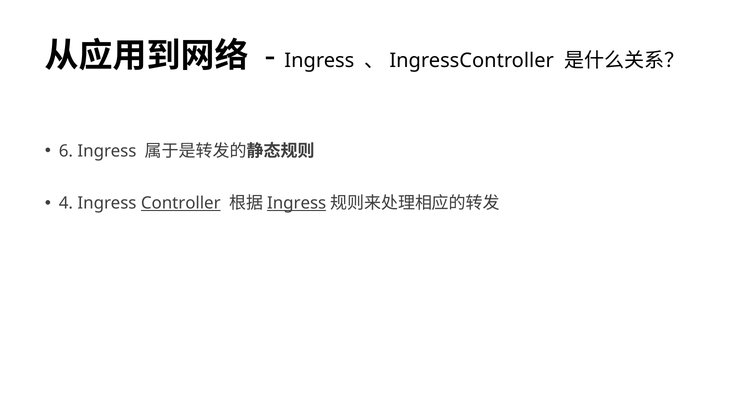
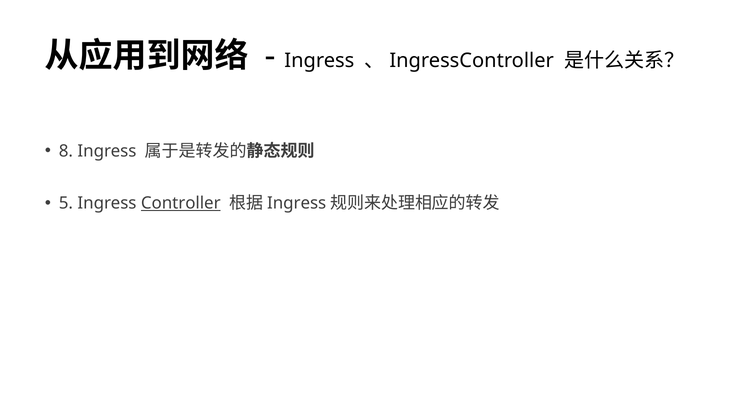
6: 6 -> 8
4: 4 -> 5
Ingress at (297, 203) underline: present -> none
